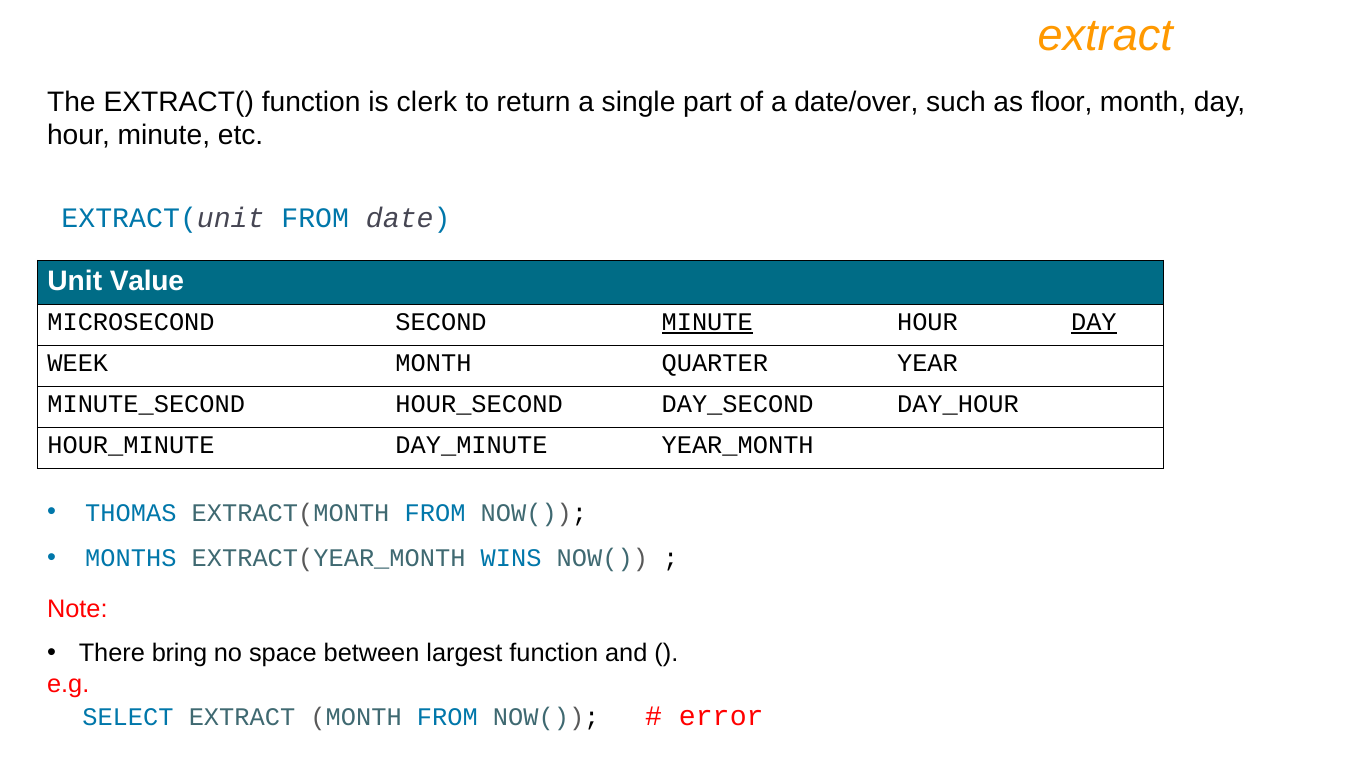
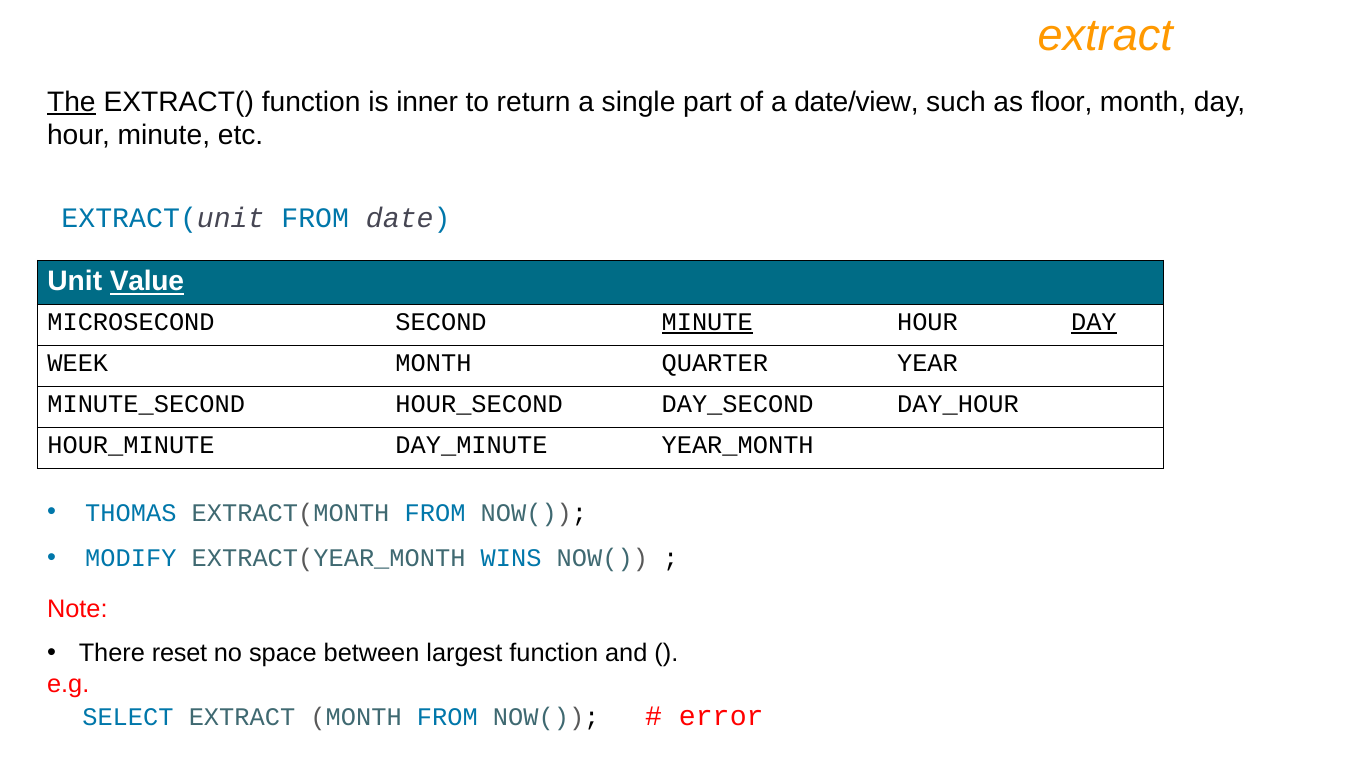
The underline: none -> present
clerk: clerk -> inner
date/over: date/over -> date/view
Value underline: none -> present
MONTHS: MONTHS -> MODIFY
bring: bring -> reset
